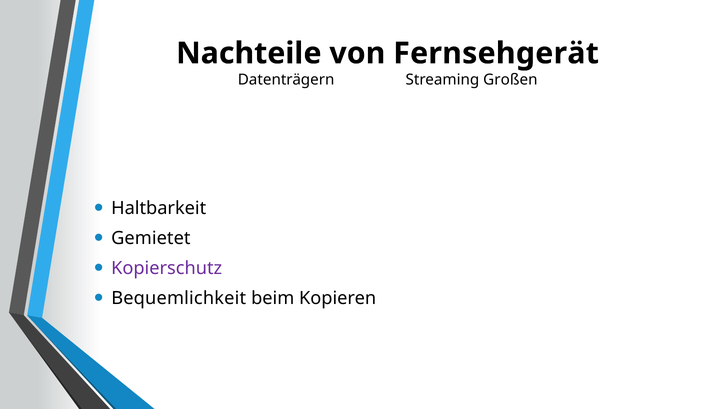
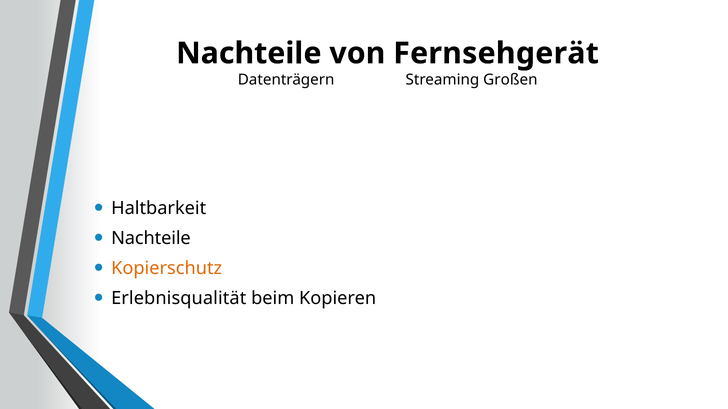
Gemietet at (151, 239): Gemietet -> Nachteile
Kopierschutz colour: purple -> orange
Bequemlichkeit: Bequemlichkeit -> Erlebnisqualität
